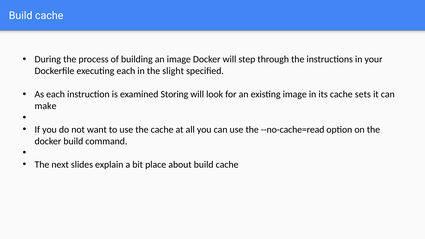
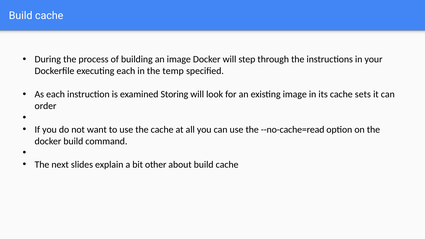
slight: slight -> temp
make: make -> order
place: place -> other
